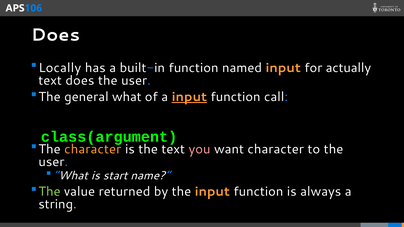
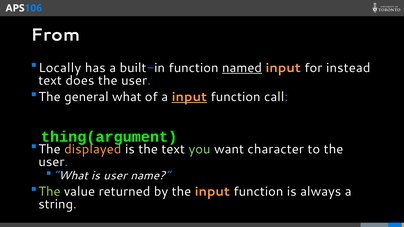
Does at (56, 35): Does -> From
named underline: none -> present
actually: actually -> instead
class(argument: class(argument -> thing(argument
The character: character -> displayed
you colour: pink -> light green
is start: start -> user
